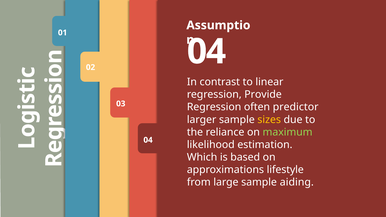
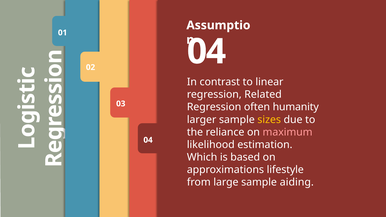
Provide: Provide -> Related
often predictor: predictor -> humanity
maximum colour: light green -> pink
